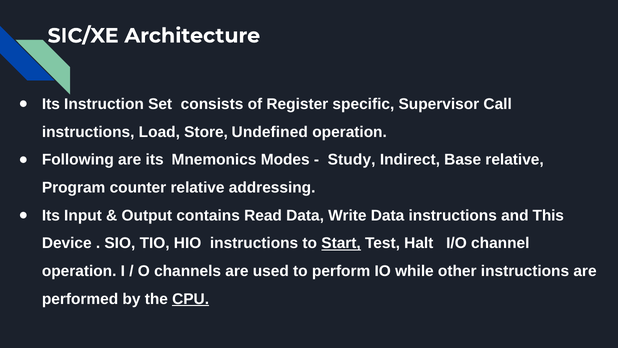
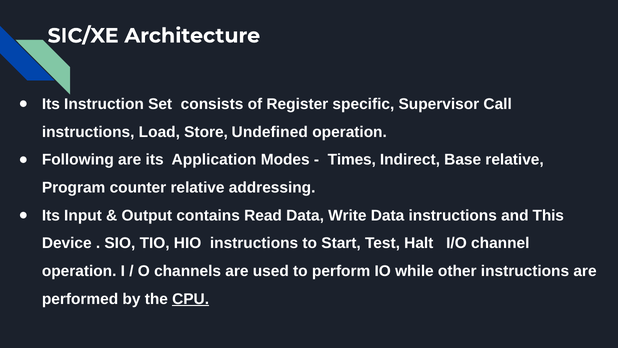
Mnemonics: Mnemonics -> Application
Study: Study -> Times
Start underline: present -> none
